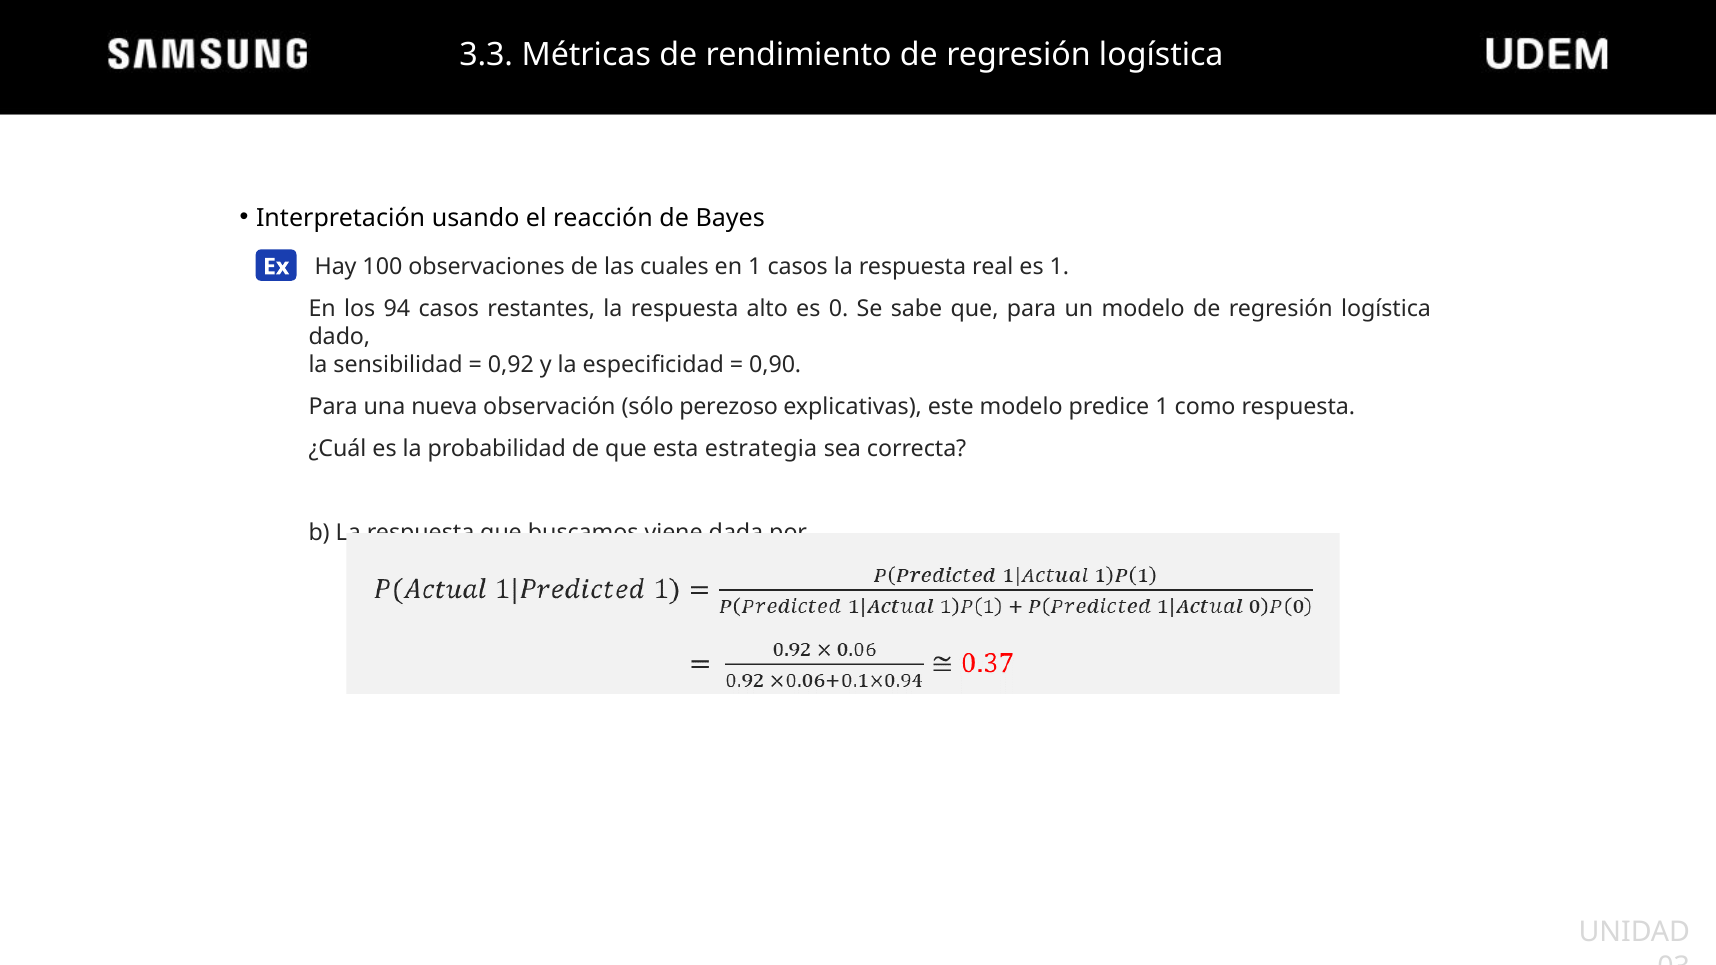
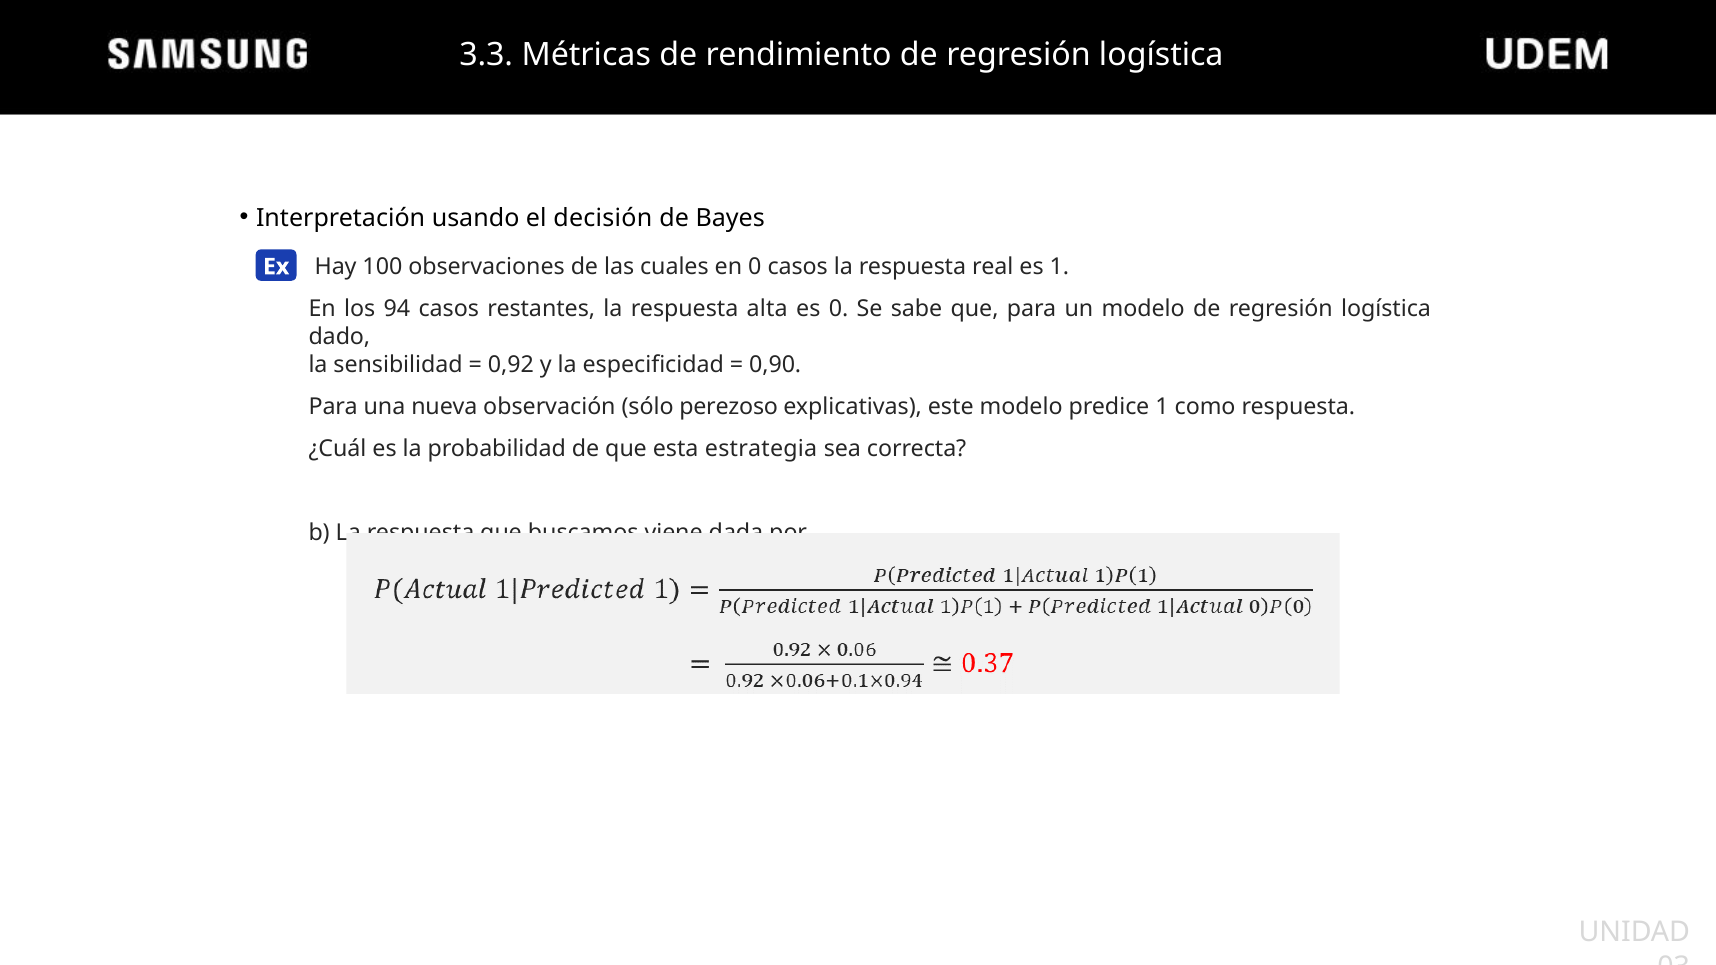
reacción: reacción -> decisión
en 1: 1 -> 0
alto: alto -> alta
